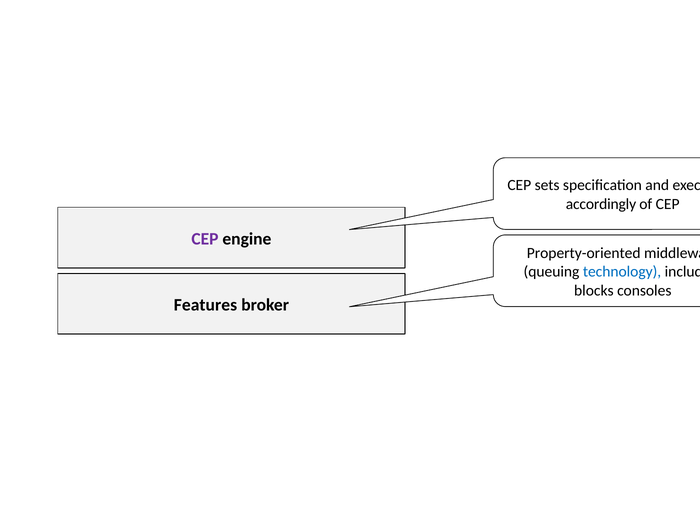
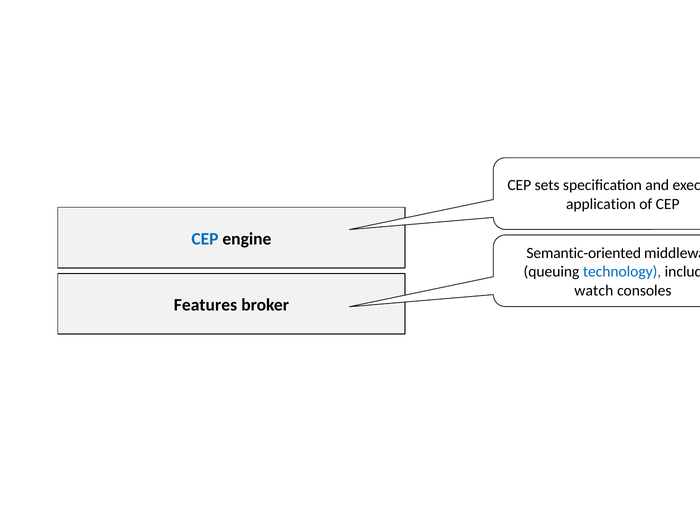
accordingly: accordingly -> application
CEP at (205, 239) colour: purple -> blue
Property-oriented: Property-oriented -> Semantic-oriented
blocks: blocks -> watch
